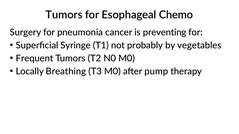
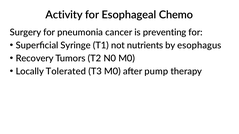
Tumors at (64, 15): Tumors -> Activity
probably: probably -> nutrients
vegetables: vegetables -> esophagus
Frequent: Frequent -> Recovery
Breathing: Breathing -> Tolerated
